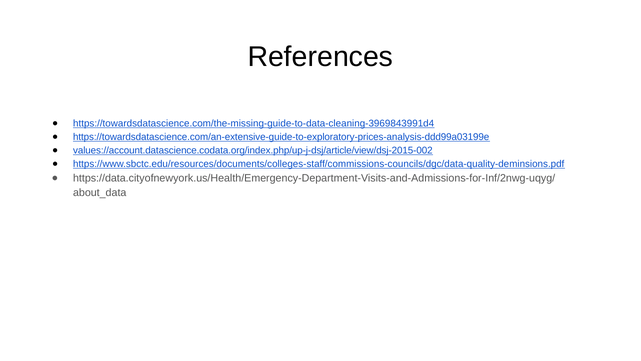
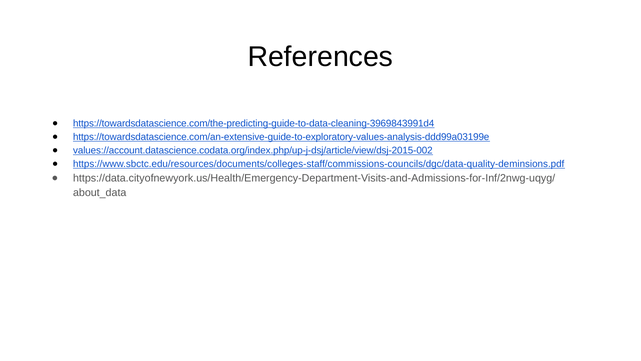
https://towardsdatascience.com/the-missing-guide-to-data-cleaning-3969843991d4: https://towardsdatascience.com/the-missing-guide-to-data-cleaning-3969843991d4 -> https://towardsdatascience.com/the-predicting-guide-to-data-cleaning-3969843991d4
https://towardsdatascience.com/an-extensive-guide-to-exploratory-prices-analysis-ddd99a03199e: https://towardsdatascience.com/an-extensive-guide-to-exploratory-prices-analysis-ddd99a03199e -> https://towardsdatascience.com/an-extensive-guide-to-exploratory-values-analysis-ddd99a03199e
